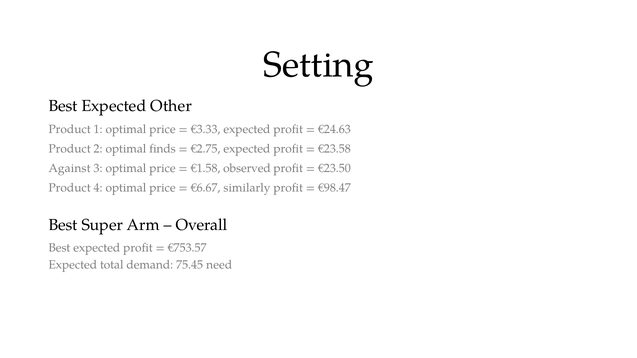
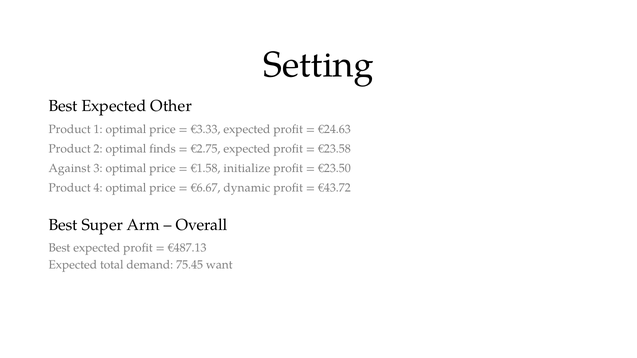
observed: observed -> initialize
similarly: similarly -> dynamic
€98.47: €98.47 -> €43.72
€753.57: €753.57 -> €487.13
need: need -> want
